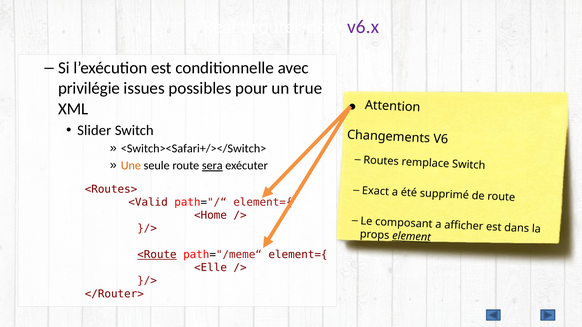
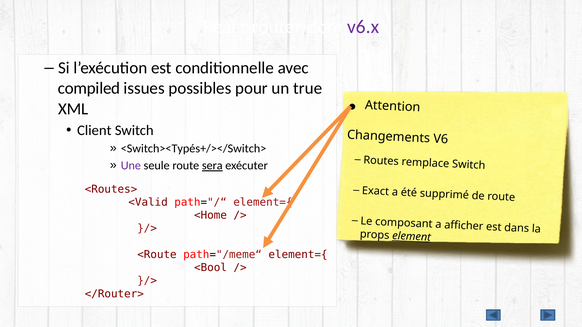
privilégie: privilégie -> compiled
Slider: Slider -> Client
<Switch><Safari+/></Switch>: <Switch><Safari+/></Switch> -> <Switch><Typés+/></Switch>
Une colour: orange -> purple
<Route underline: present -> none
<Elle: <Elle -> <Bool
